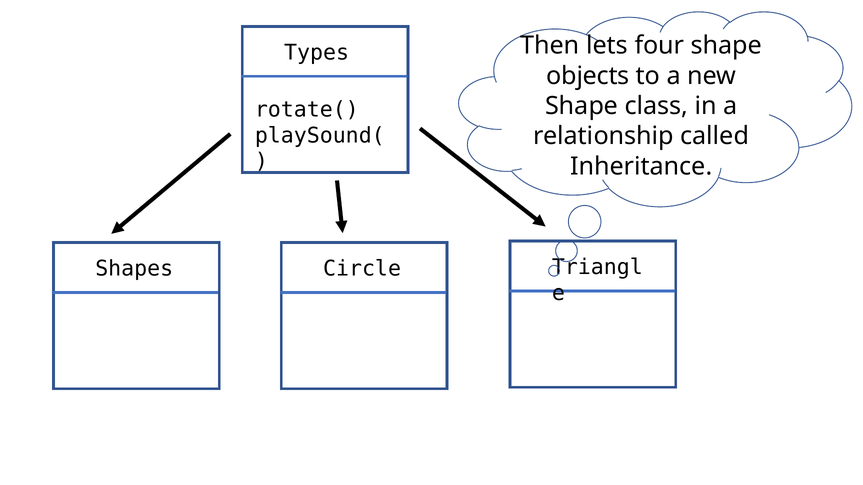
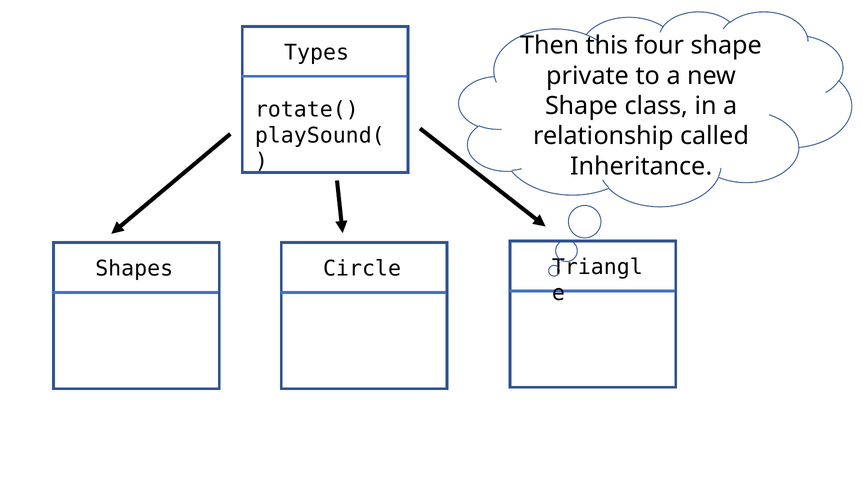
lets: lets -> this
objects: objects -> private
